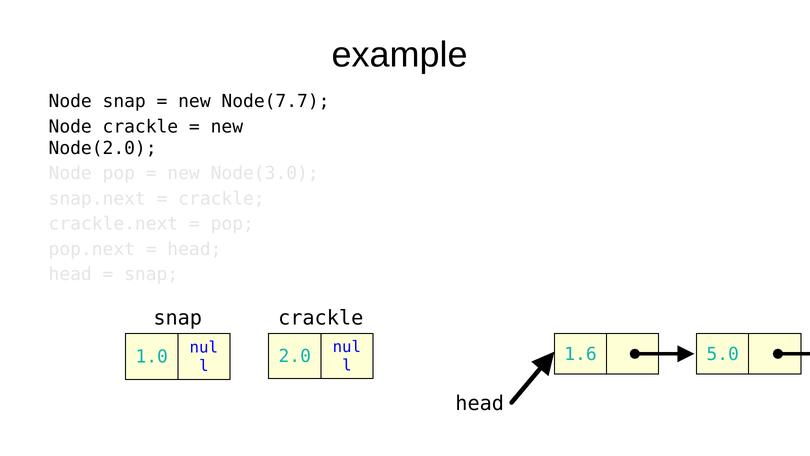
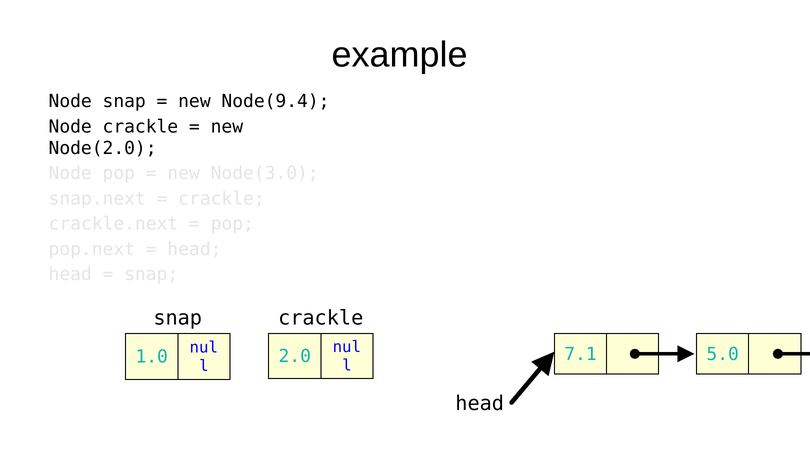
Node(7.7: Node(7.7 -> Node(9.4
1.6: 1.6 -> 7.1
